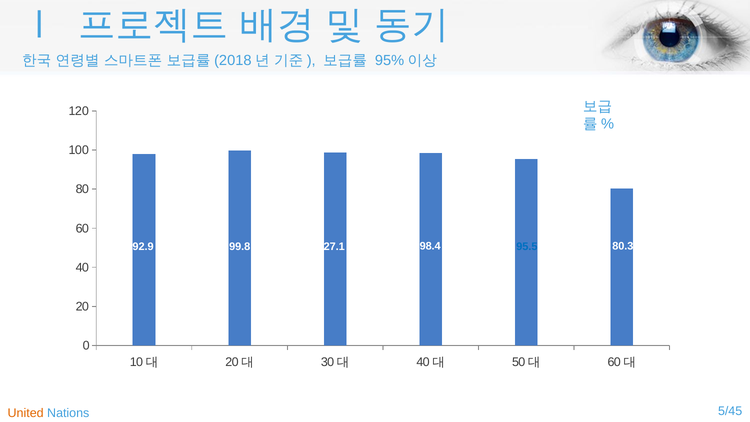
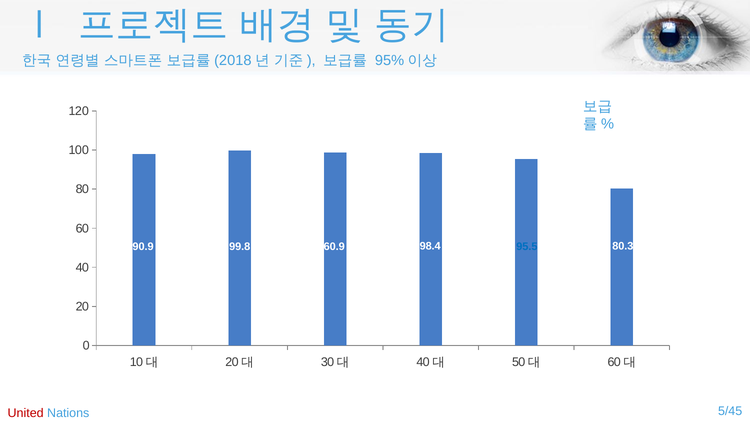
92.9: 92.9 -> 90.9
27.1: 27.1 -> 60.9
United colour: orange -> red
